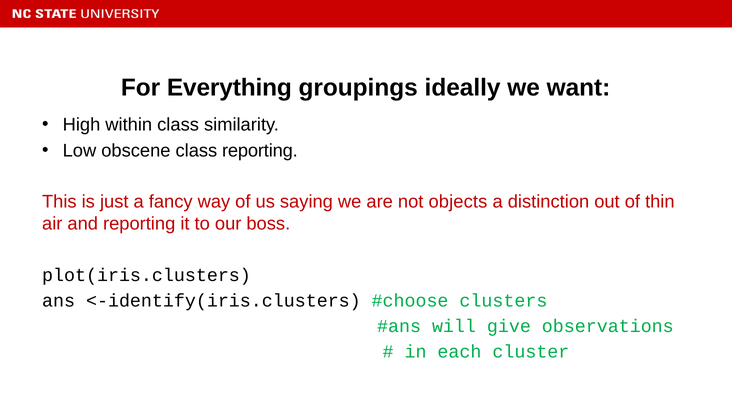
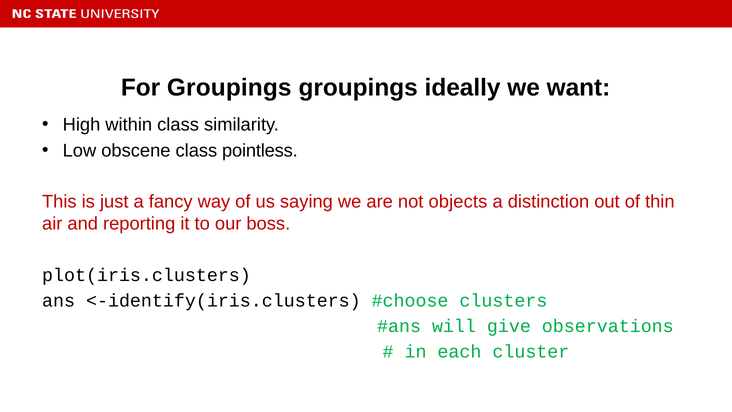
For Everything: Everything -> Groupings
class reporting: reporting -> pointless
